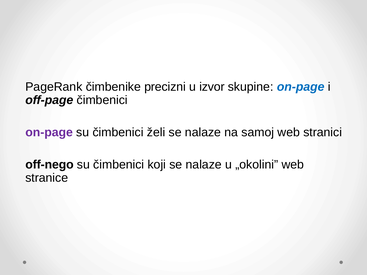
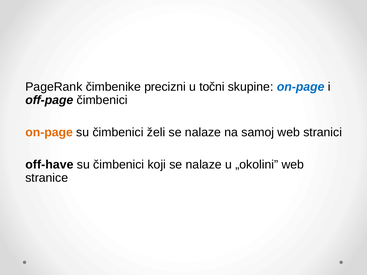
izvor: izvor -> točni
on-page at (49, 132) colour: purple -> orange
off-nego: off-nego -> off-have
